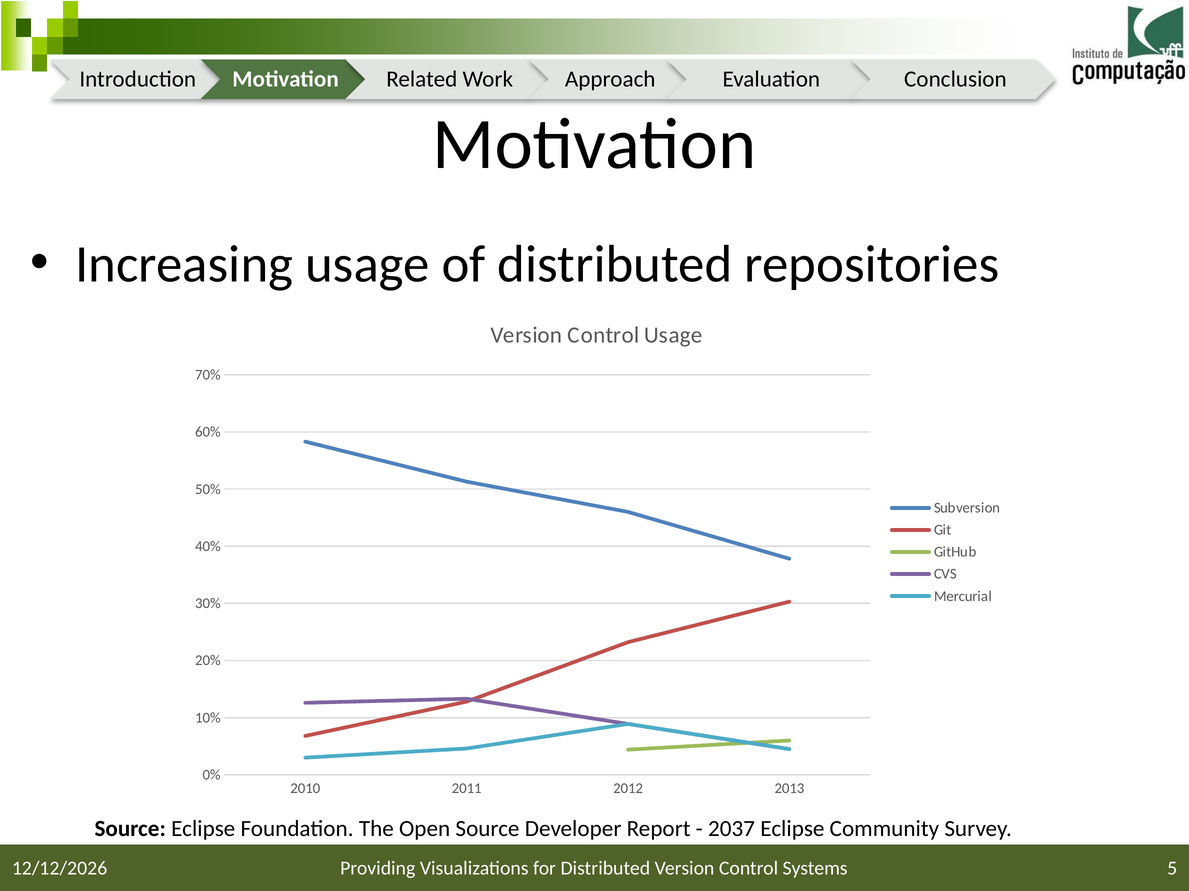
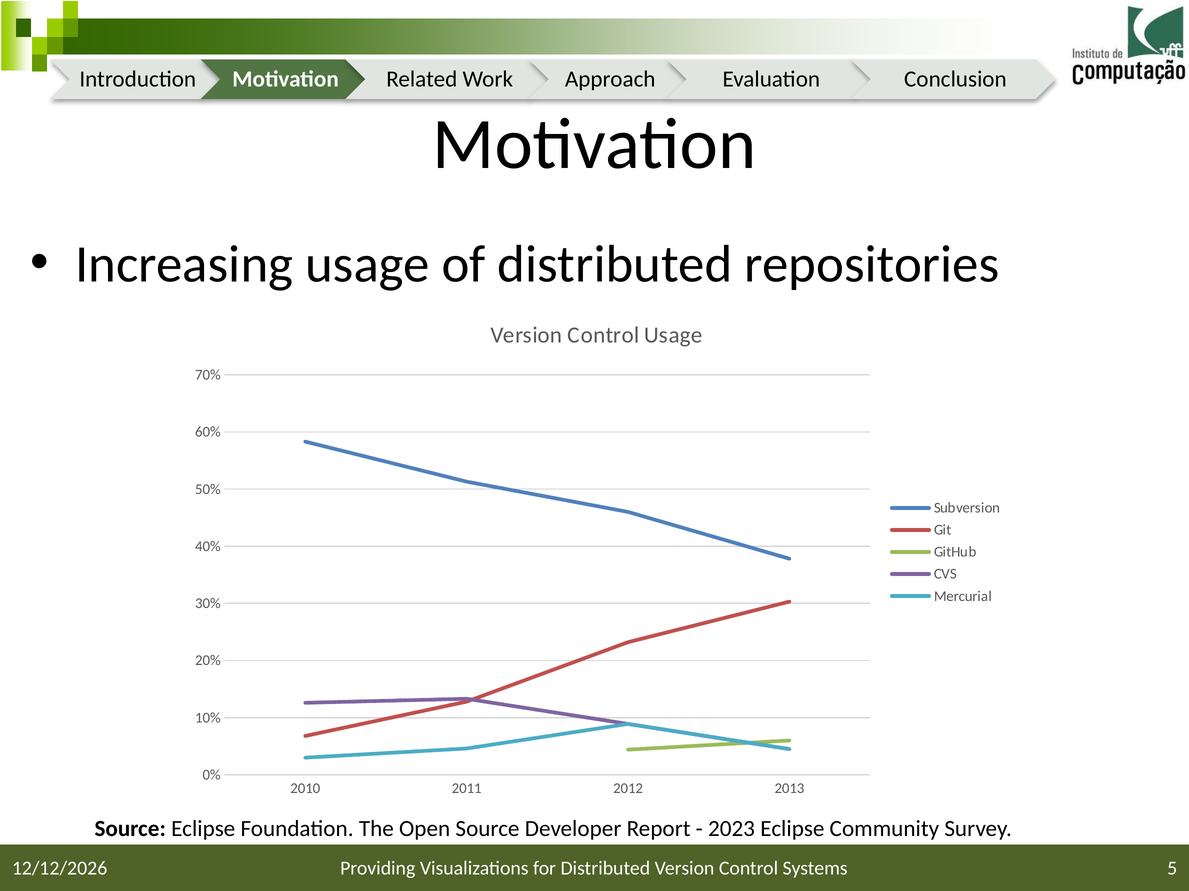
2037: 2037 -> 2023
